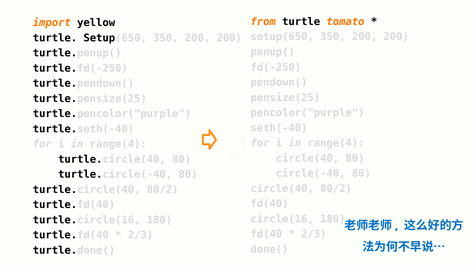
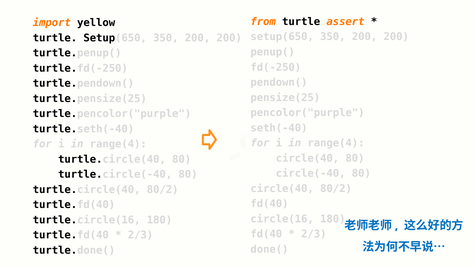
tomato: tomato -> assert
